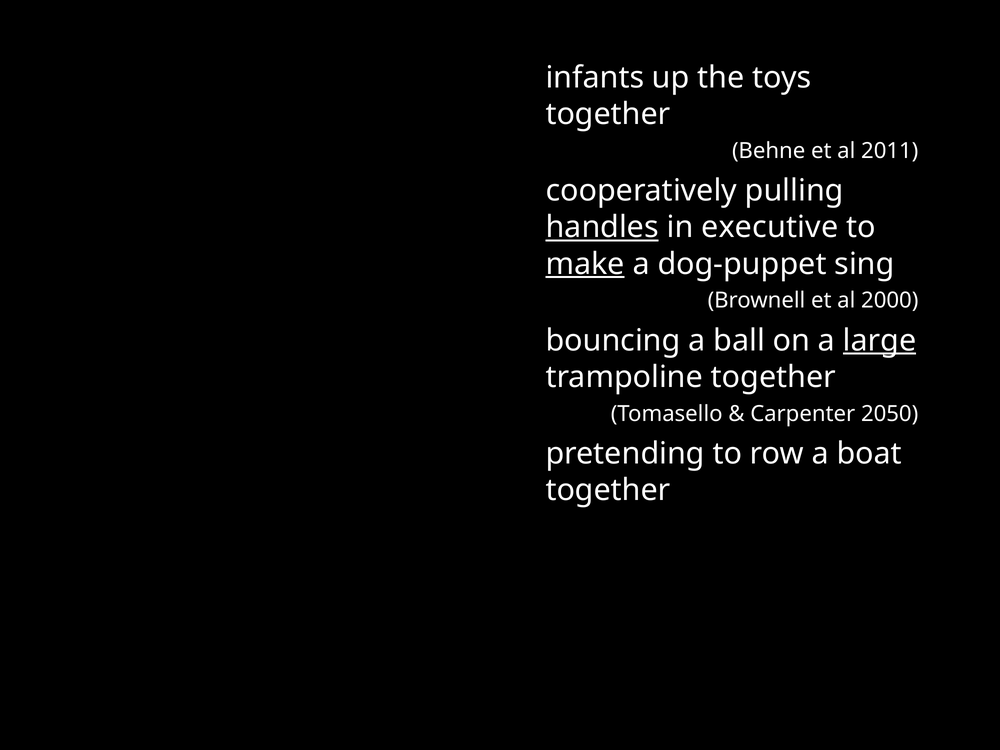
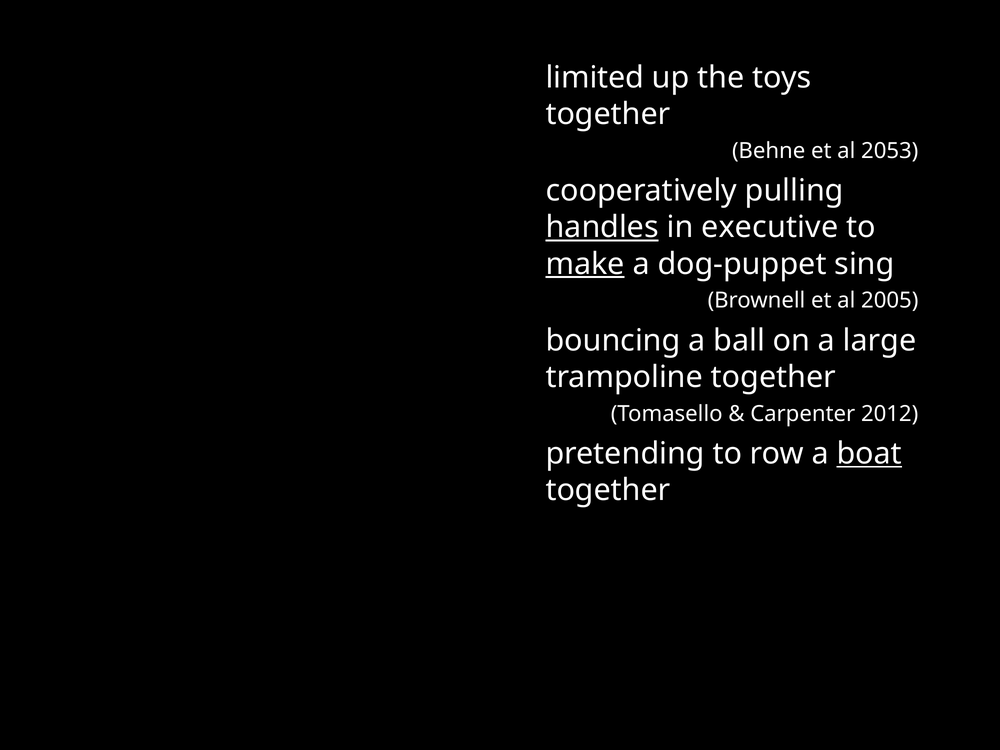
infants: infants -> limited
2011: 2011 -> 2053
2000: 2000 -> 2005
large underline: present -> none
2050: 2050 -> 2012
boat underline: none -> present
